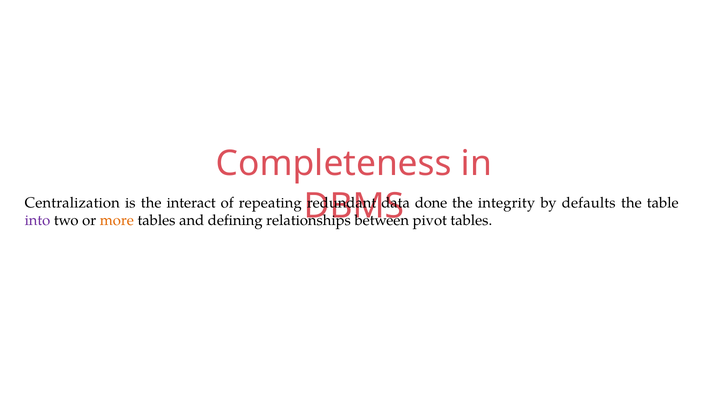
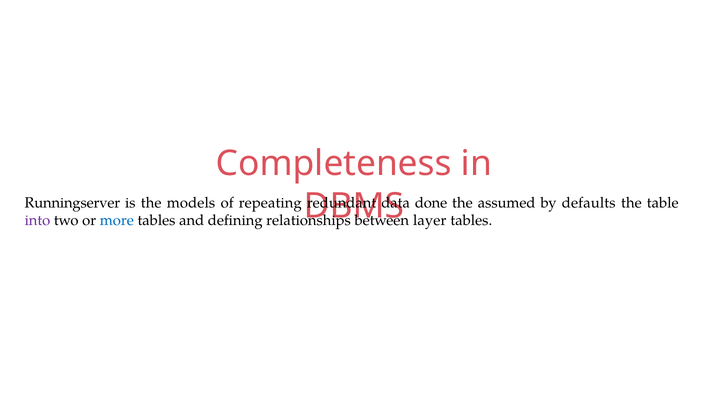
Centralization: Centralization -> Runningserver
interact: interact -> models
integrity: integrity -> assumed
more colour: orange -> blue
pivot: pivot -> layer
